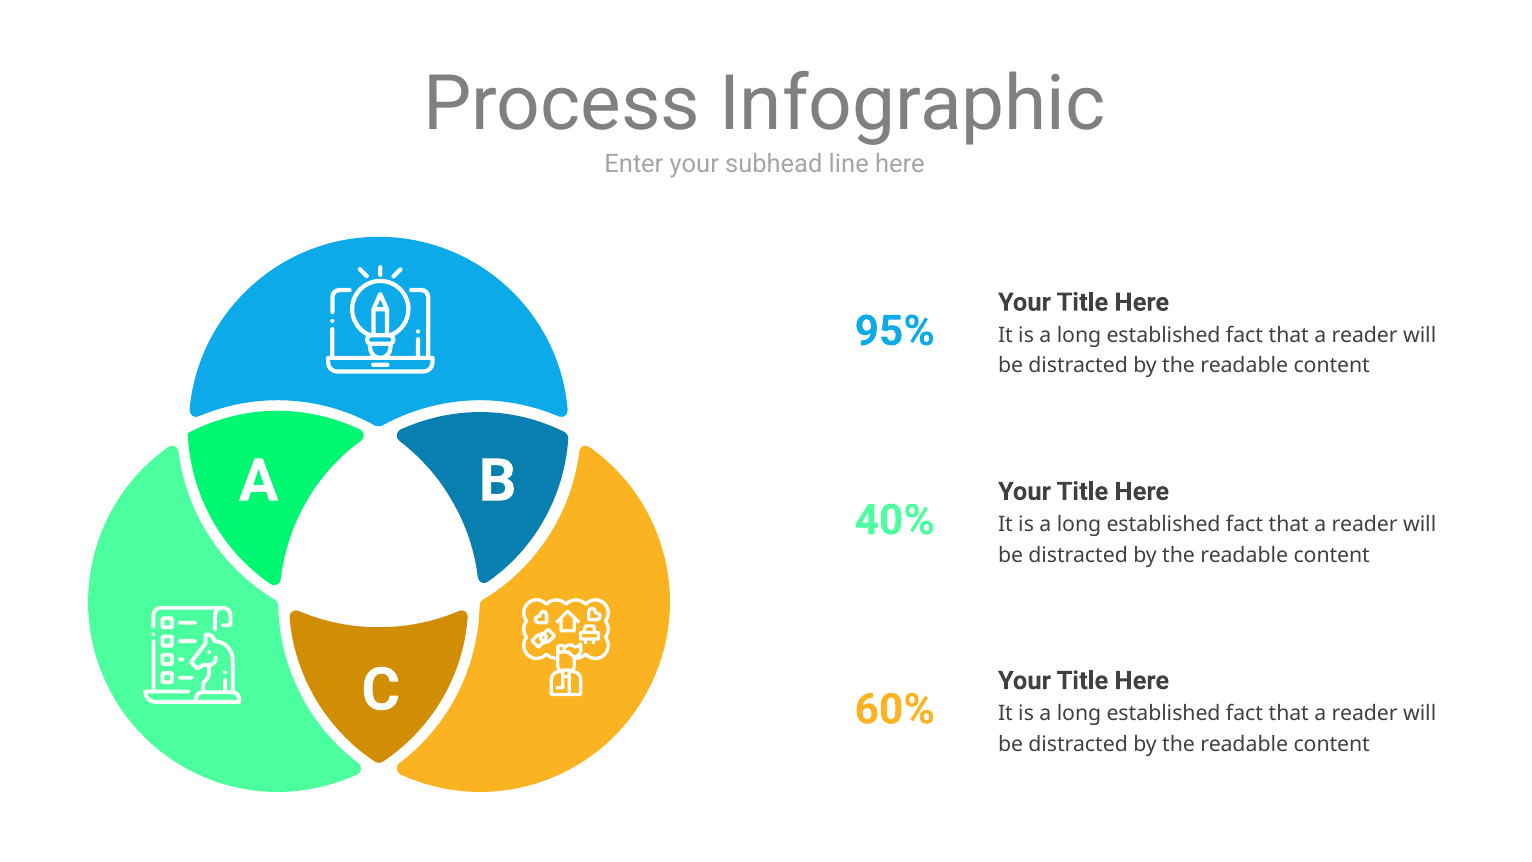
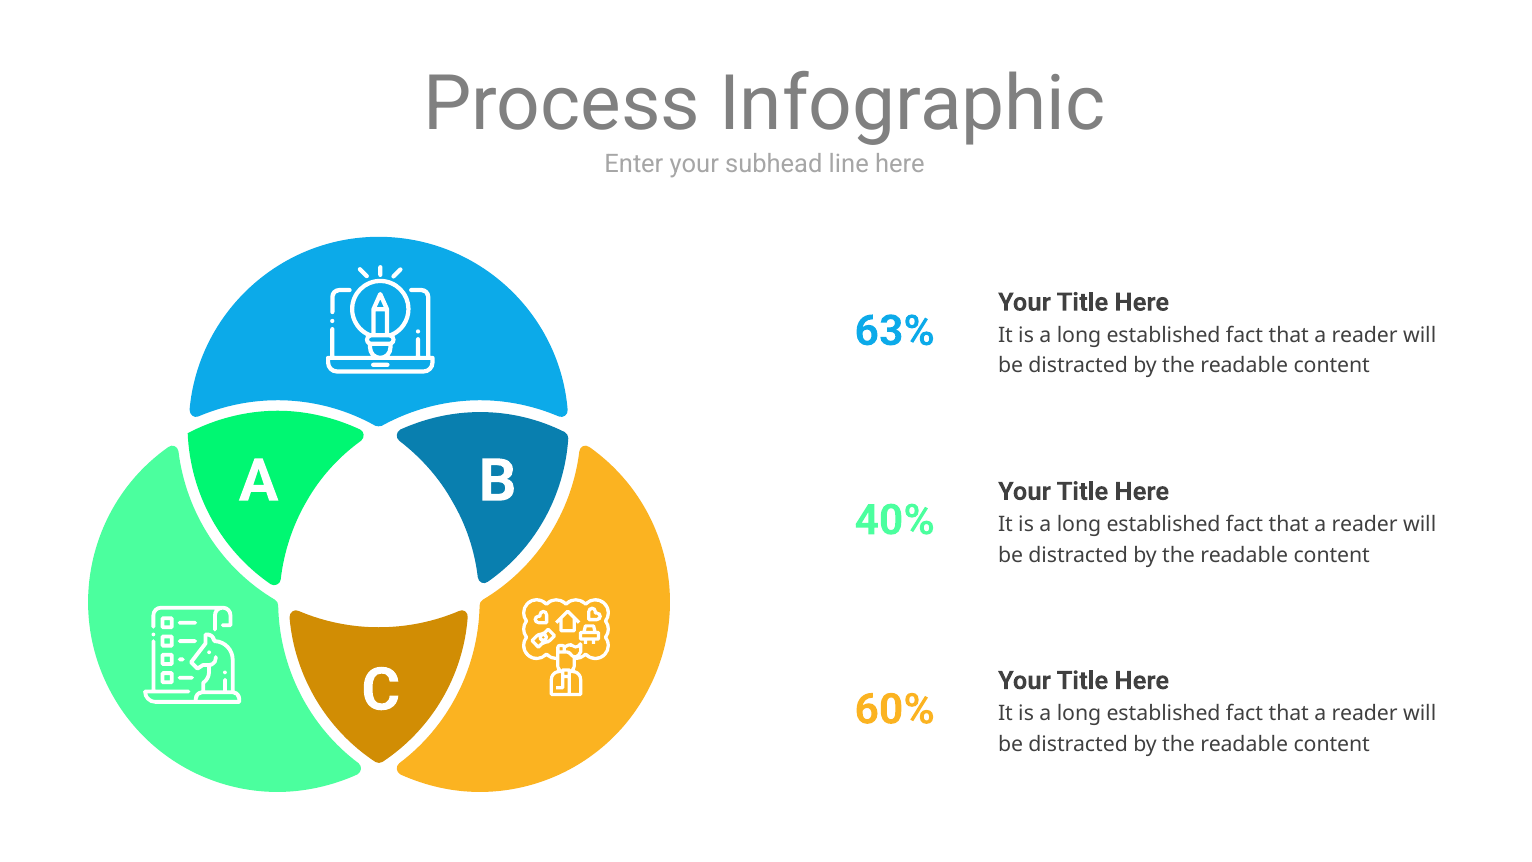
95%: 95% -> 63%
